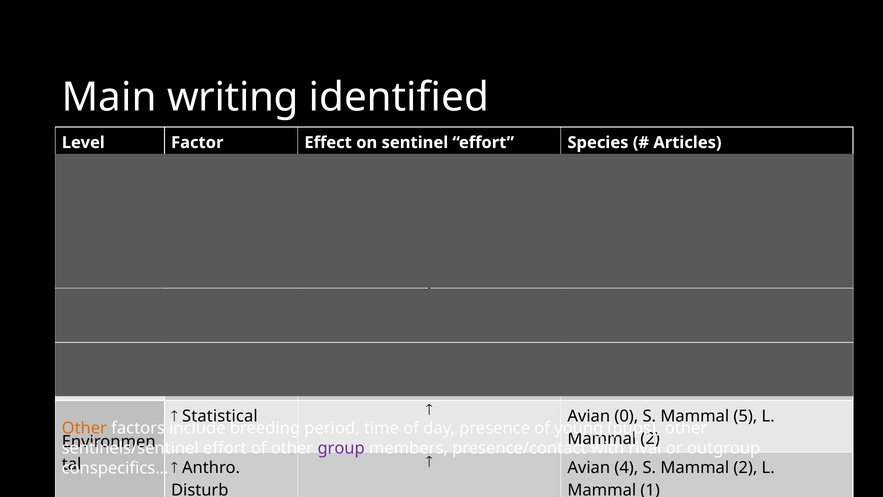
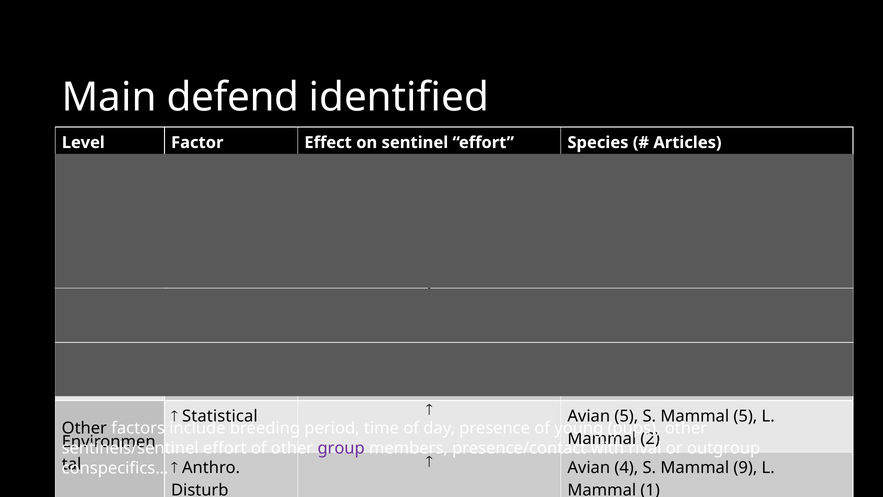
writing: writing -> defend
Avian 0: 0 -> 5
Other at (84, 428) colour: orange -> black
4 S Mammal 2: 2 -> 9
